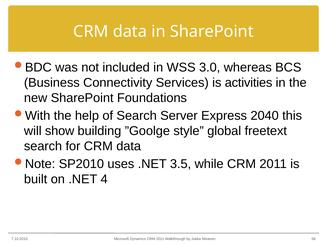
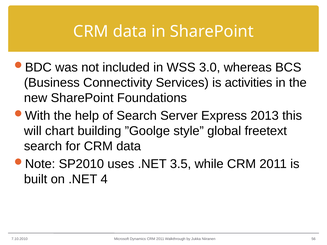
2040: 2040 -> 2013
show: show -> chart
